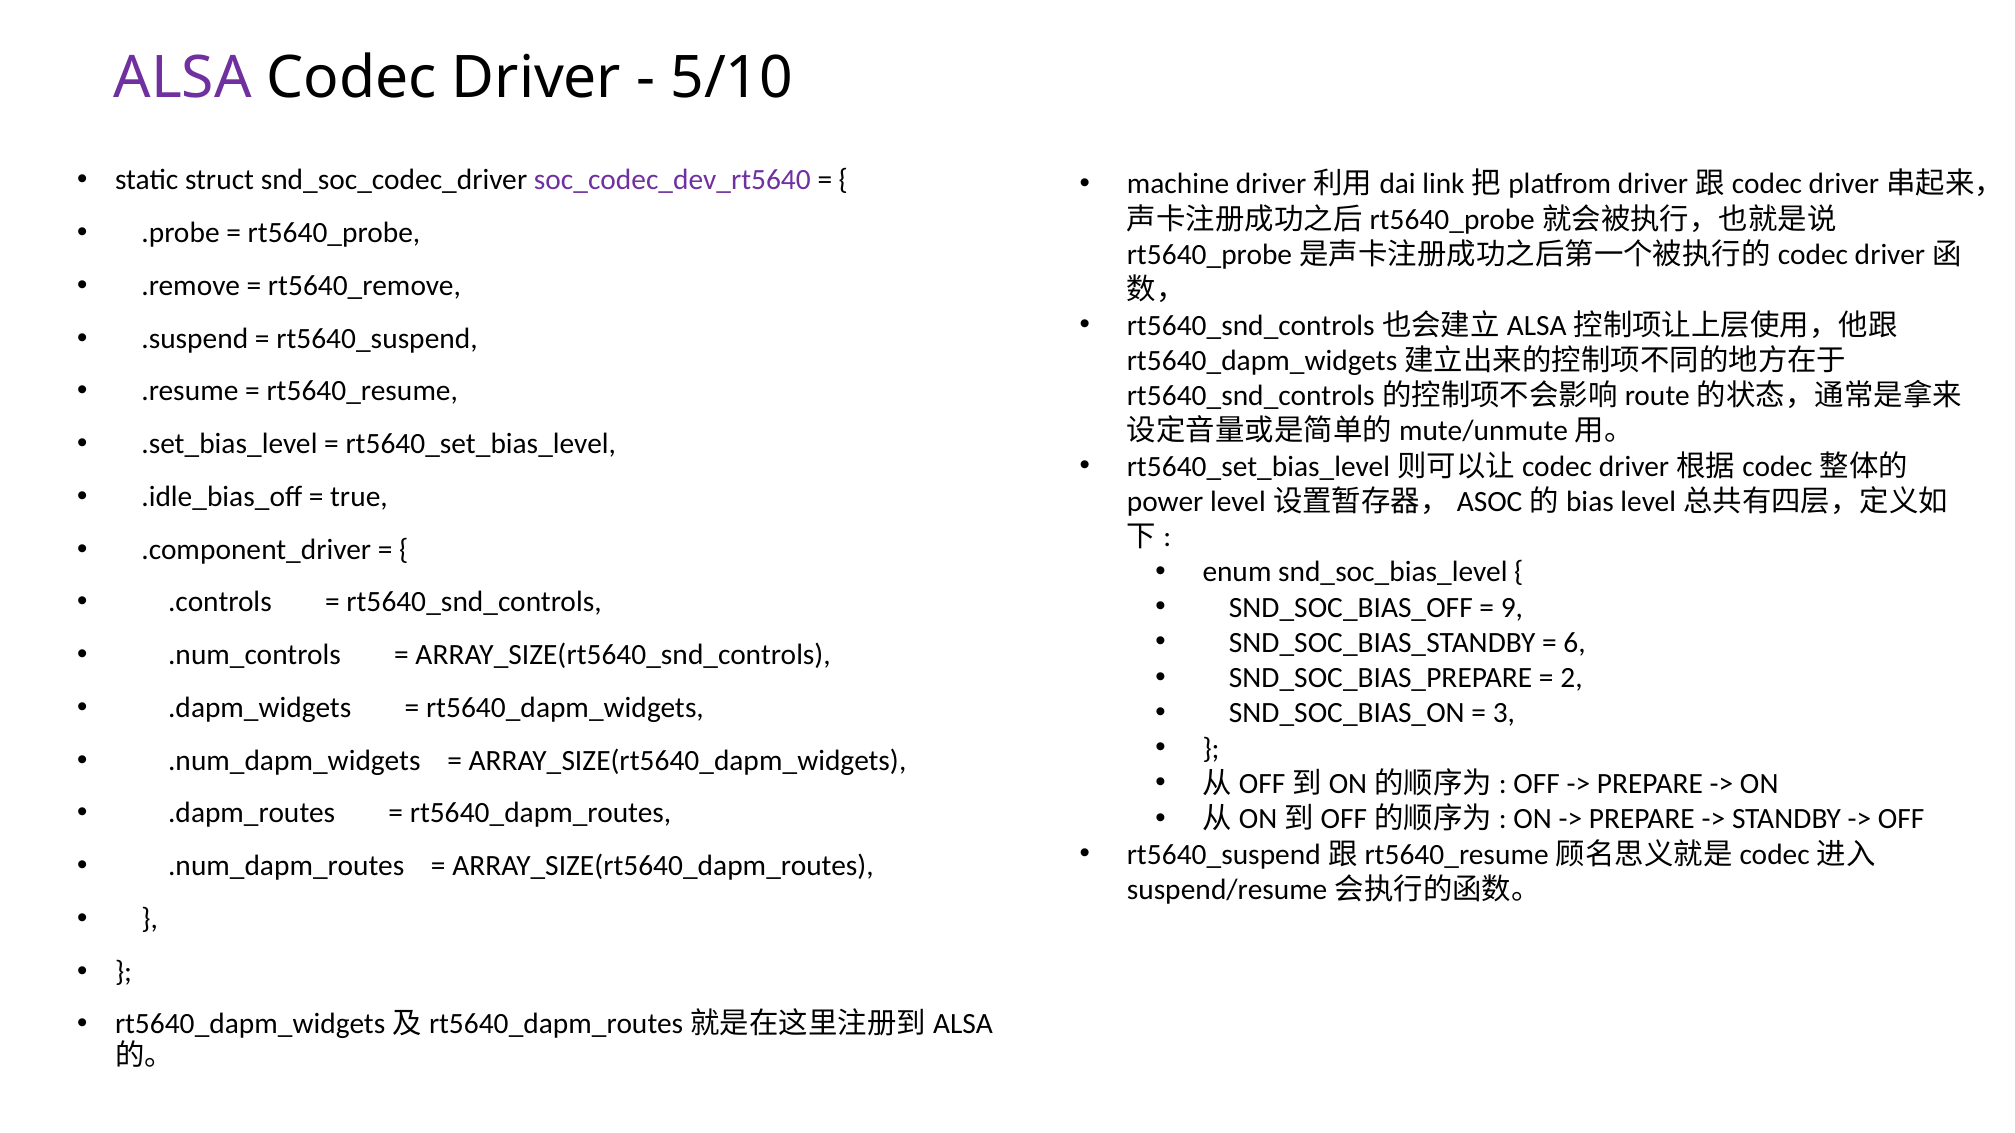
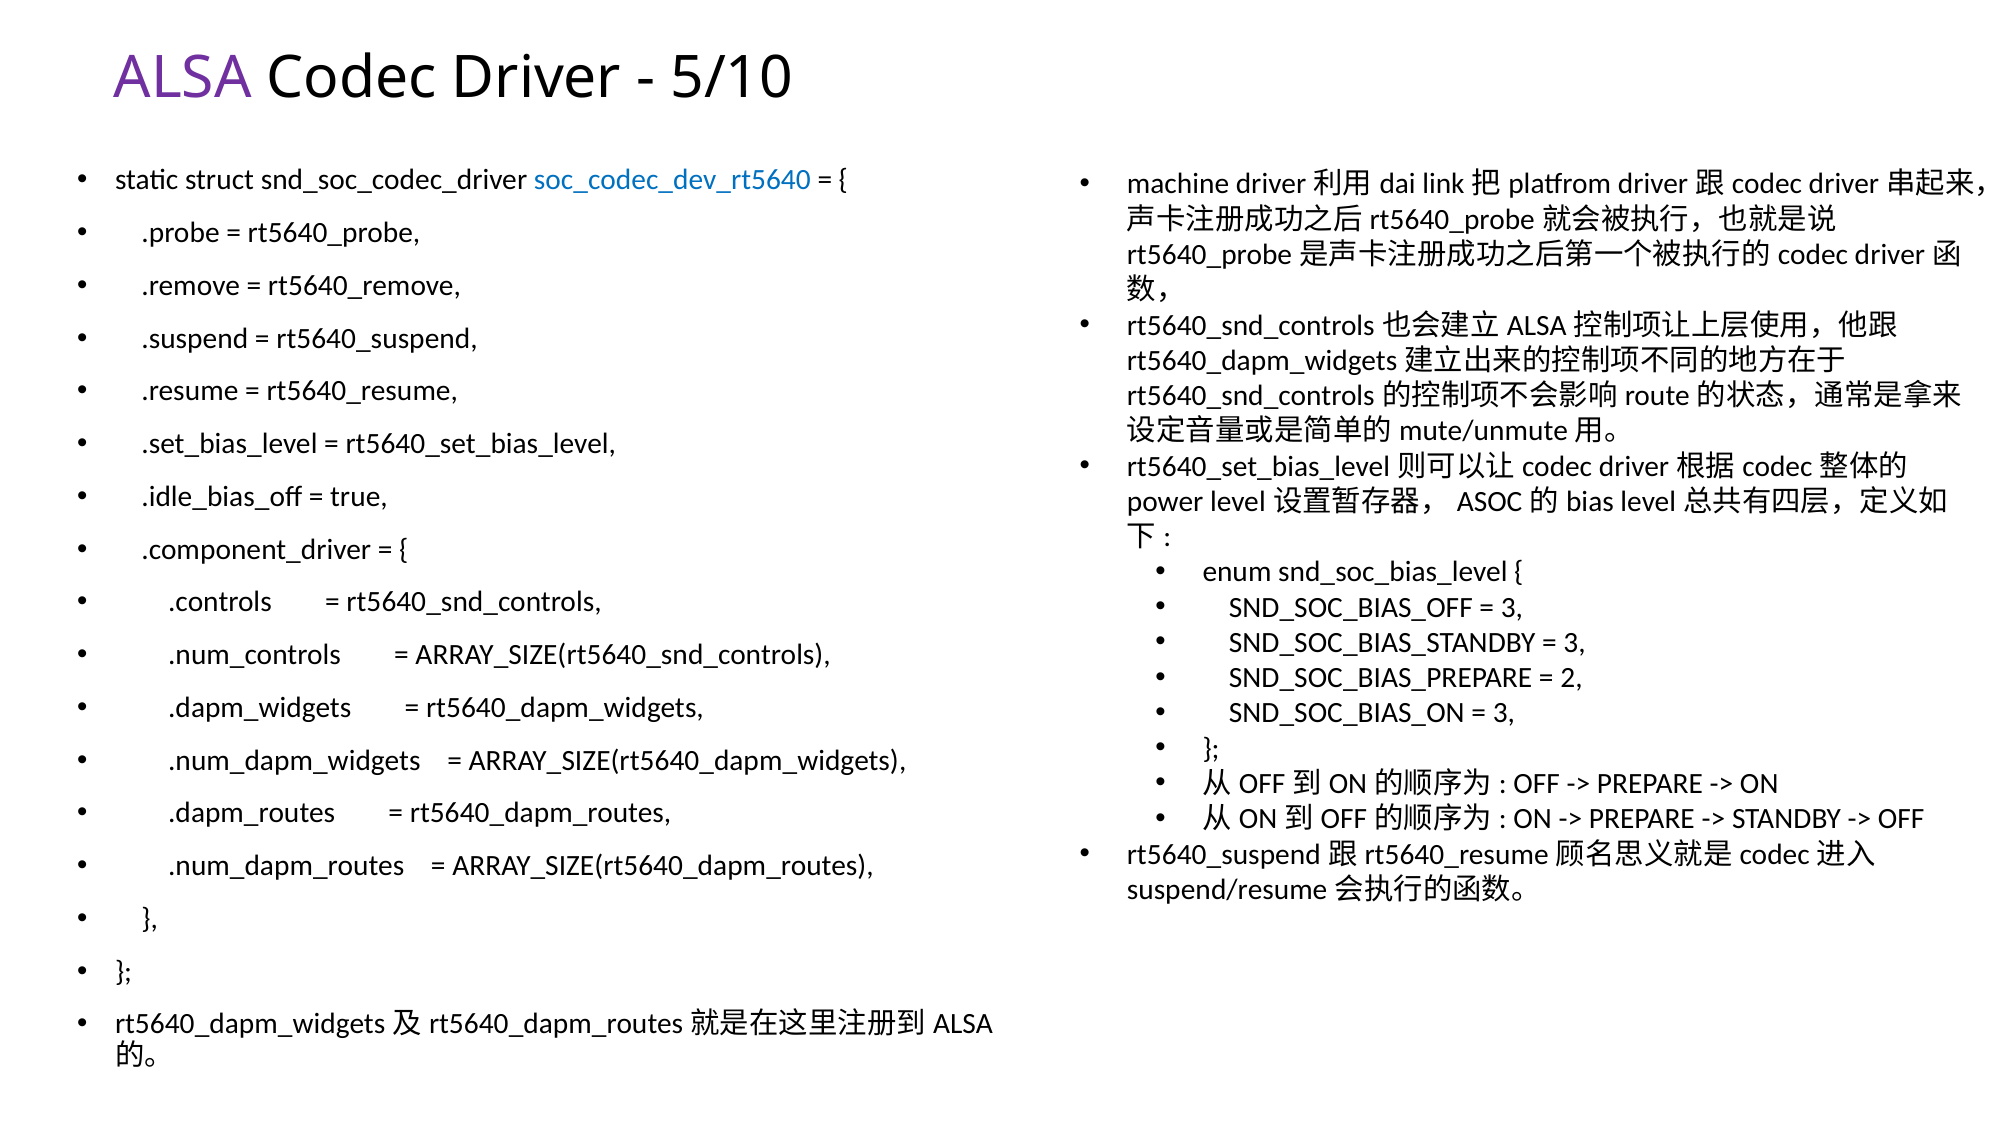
soc_codec_dev_rt5640 colour: purple -> blue
9 at (1512, 608): 9 -> 3
6 at (1574, 643): 6 -> 3
